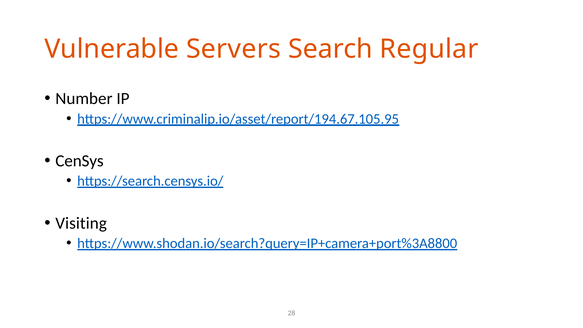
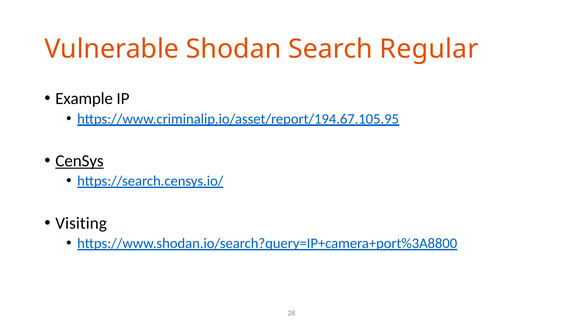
Servers: Servers -> Shodan
Number: Number -> Example
CenSys underline: none -> present
